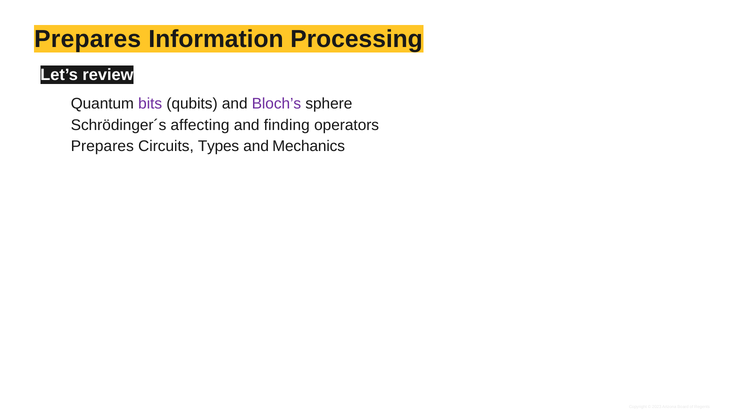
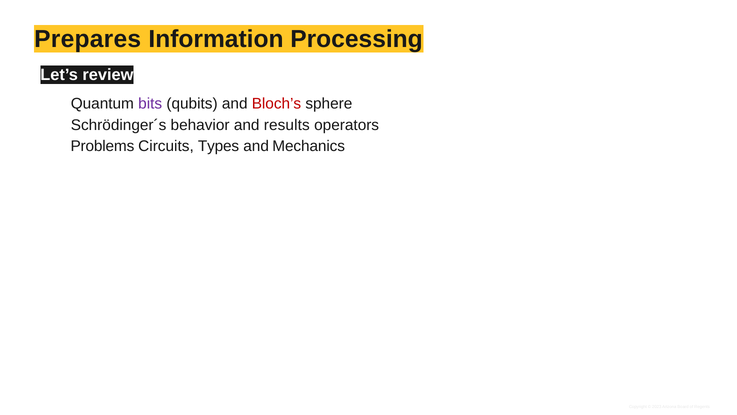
Bloch’s colour: purple -> red
affecting: affecting -> behavior
finding: finding -> results
Prepares at (102, 146): Prepares -> Problems
